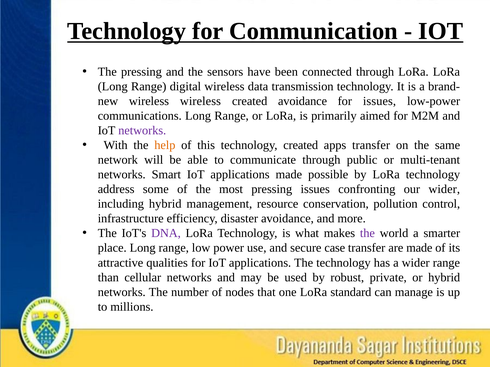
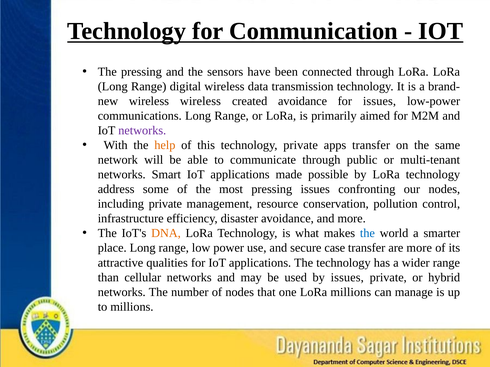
technology created: created -> private
our wider: wider -> nodes
including hybrid: hybrid -> private
DNA colour: purple -> orange
the at (367, 234) colour: purple -> blue
are made: made -> more
by robust: robust -> issues
LoRa standard: standard -> millions
